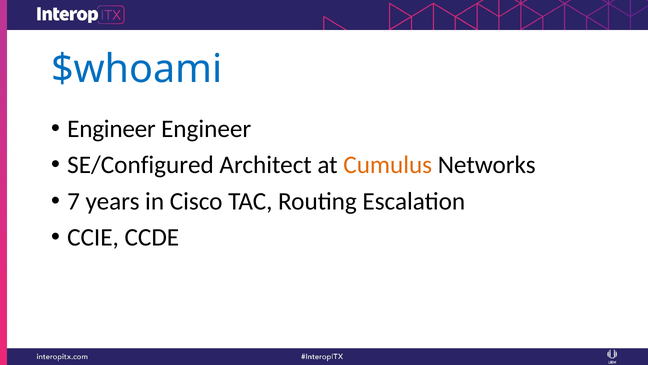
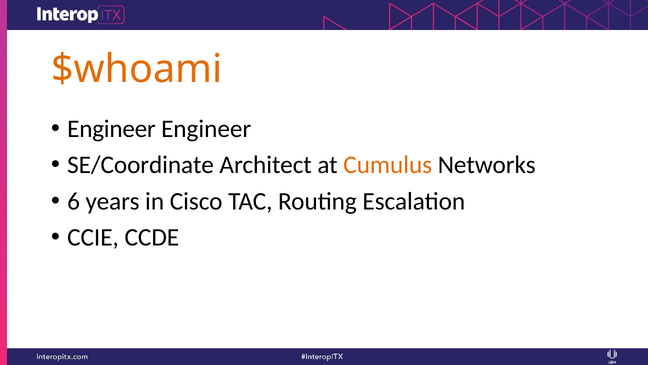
$whoami colour: blue -> orange
SE/Configured: SE/Configured -> SE/Coordinate
7: 7 -> 6
